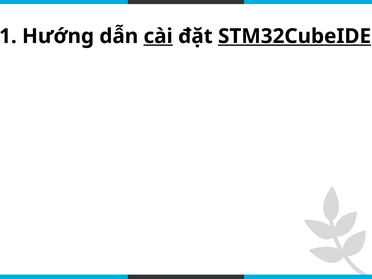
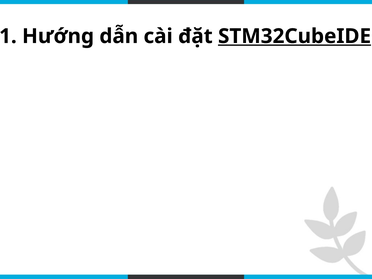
cài underline: present -> none
